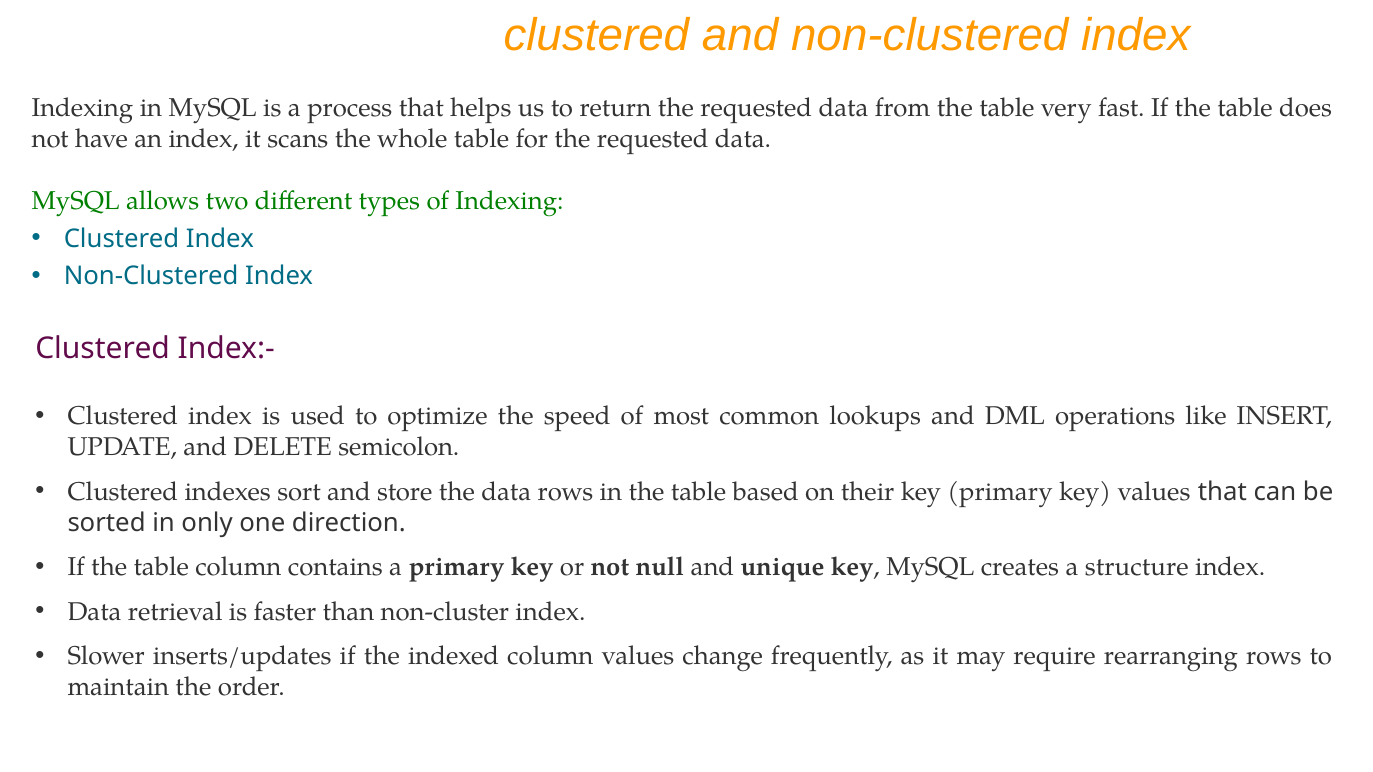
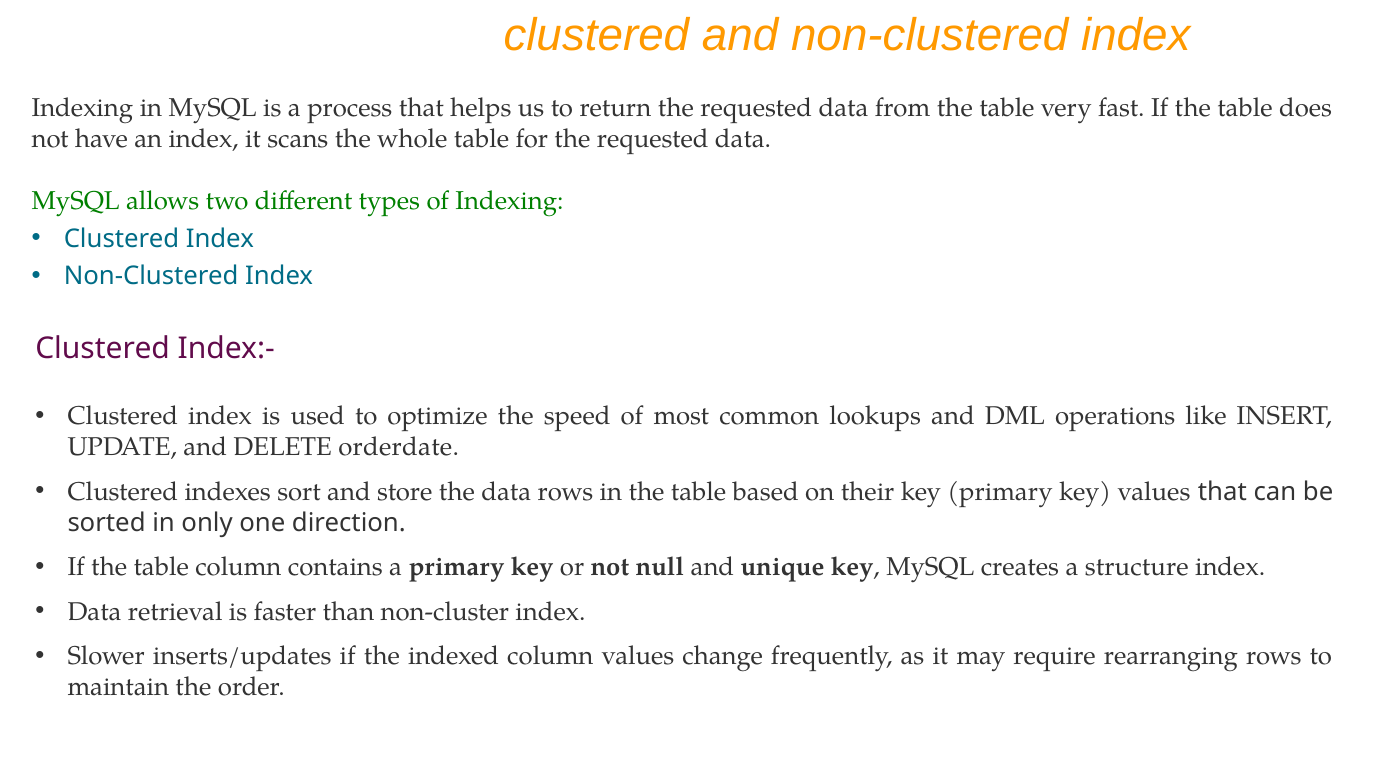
semicolon: semicolon -> orderdate
